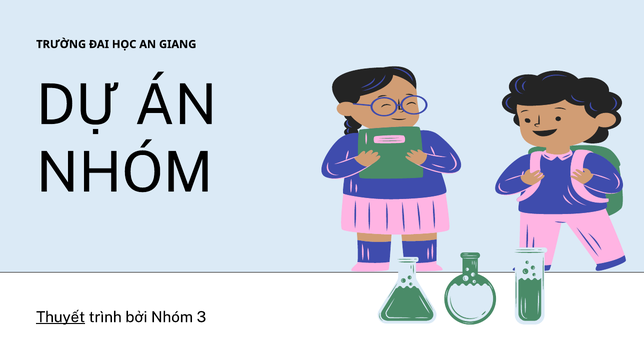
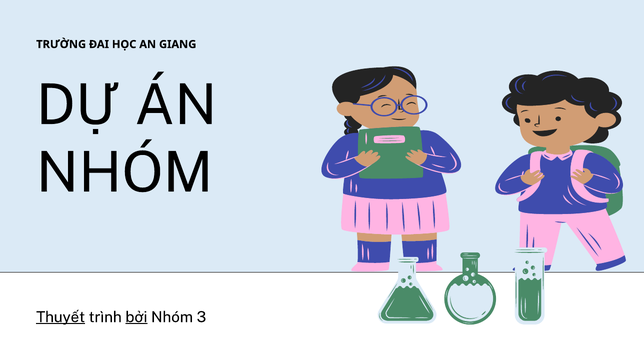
bởi underline: none -> present
